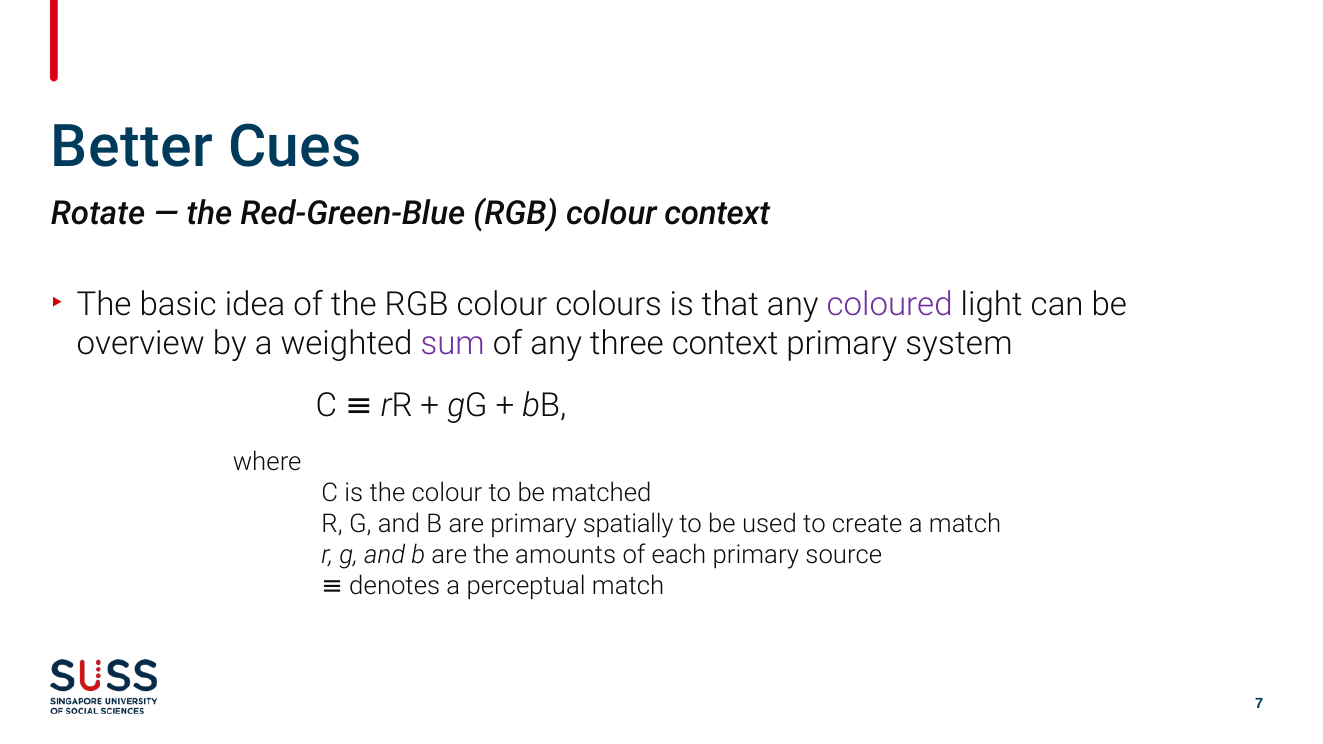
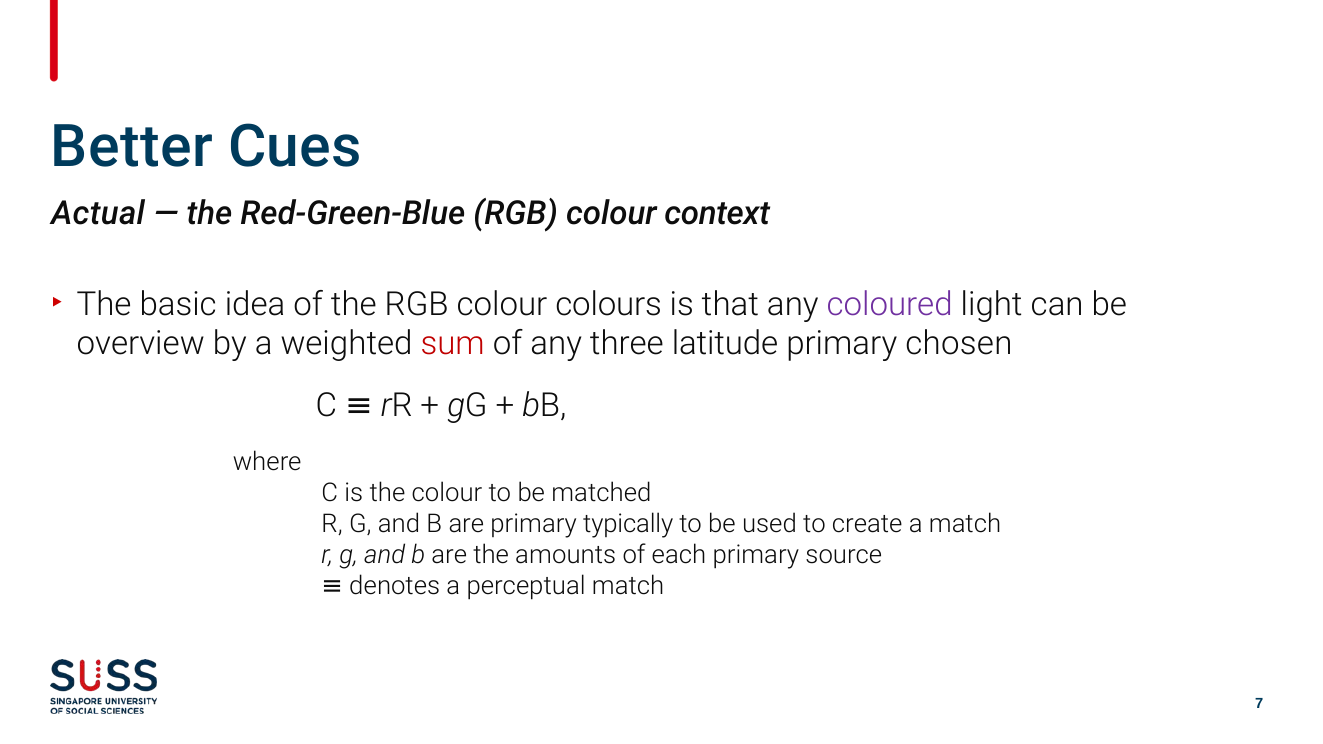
Rotate: Rotate -> Actual
sum colour: purple -> red
three context: context -> latitude
system: system -> chosen
spatially: spatially -> typically
